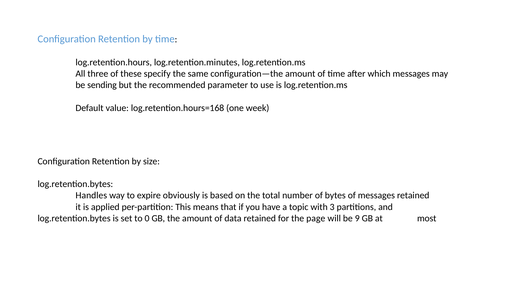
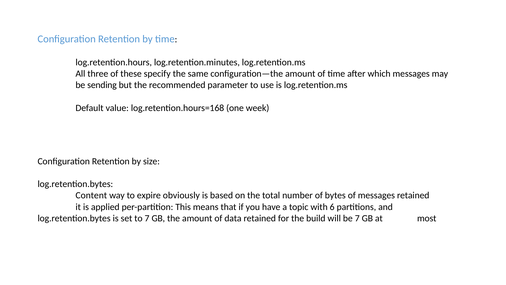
Handles: Handles -> Content
3: 3 -> 6
to 0: 0 -> 7
page: page -> build
be 9: 9 -> 7
